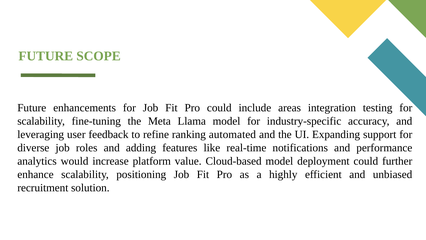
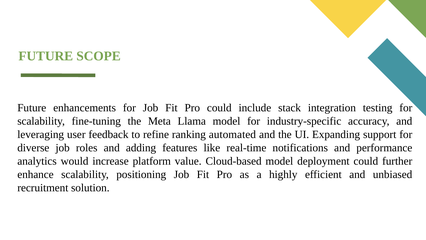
areas: areas -> stack
